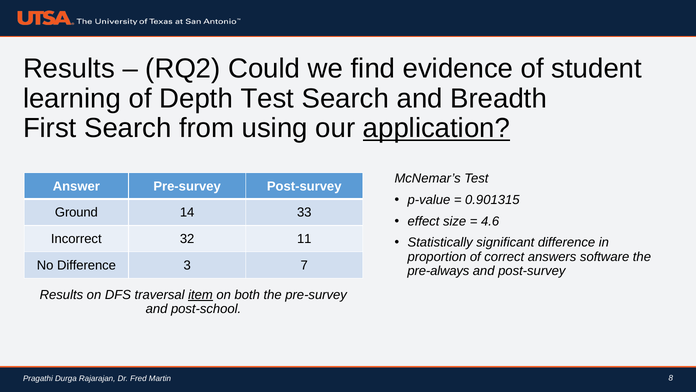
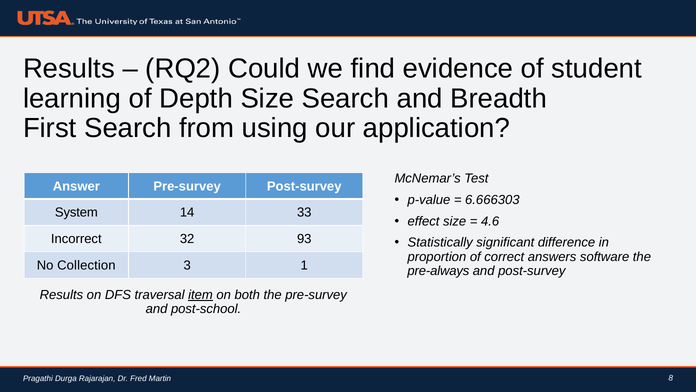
Depth Test: Test -> Size
application underline: present -> none
0.901315: 0.901315 -> 6.666303
Ground: Ground -> System
11: 11 -> 93
No Difference: Difference -> Collection
7: 7 -> 1
